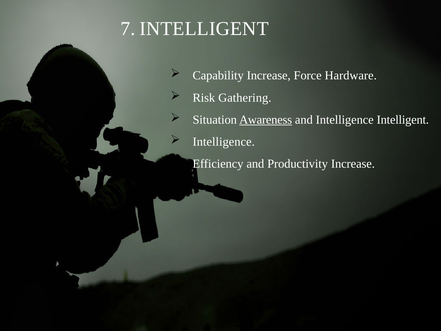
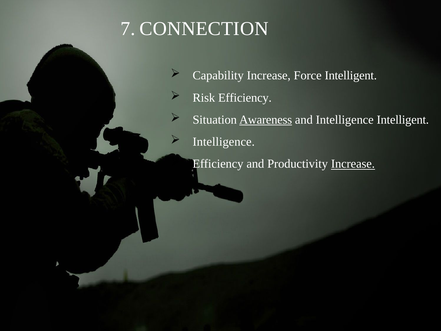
7 INTELLIGENT: INTELLIGENT -> CONNECTION
Force Hardware: Hardware -> Intelligent
Risk Gathering: Gathering -> Efficiency
Increase at (353, 164) underline: none -> present
